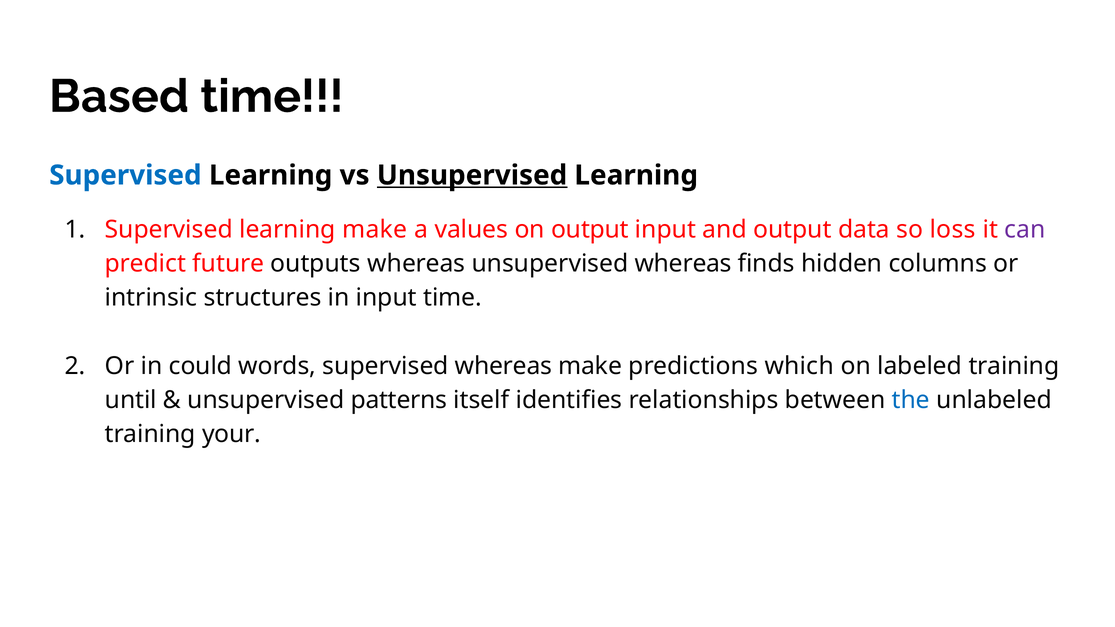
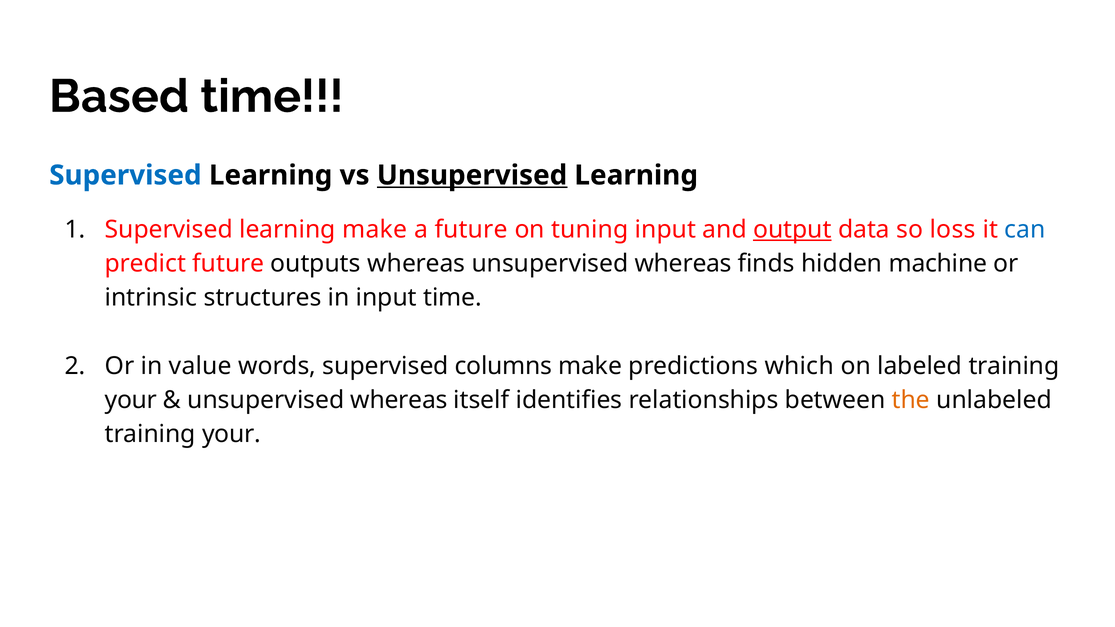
a values: values -> future
on output: output -> tuning
output at (792, 230) underline: none -> present
can colour: purple -> blue
columns: columns -> machine
could: could -> value
supervised whereas: whereas -> columns
until at (131, 400): until -> your
patterns at (399, 400): patterns -> whereas
the colour: blue -> orange
